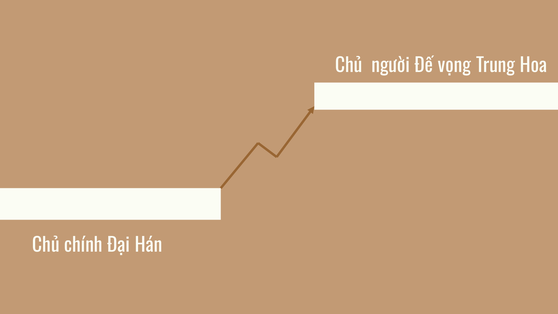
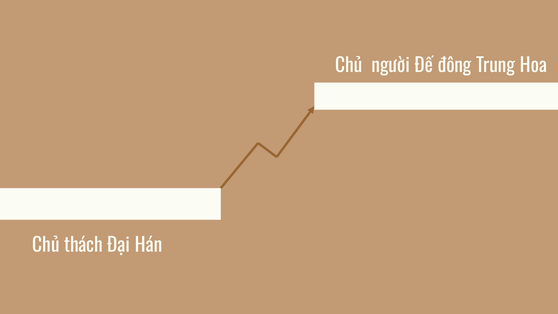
vọng: vọng -> đông
chính: chính -> thách
